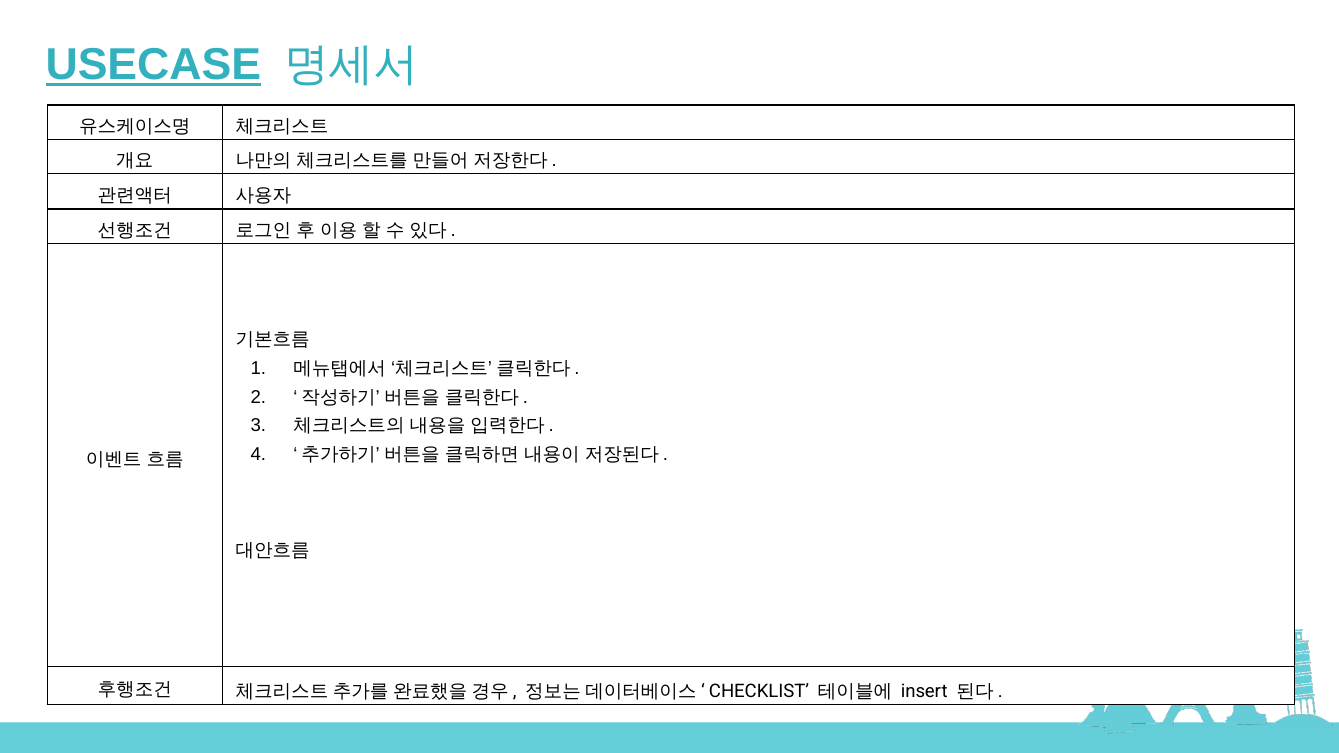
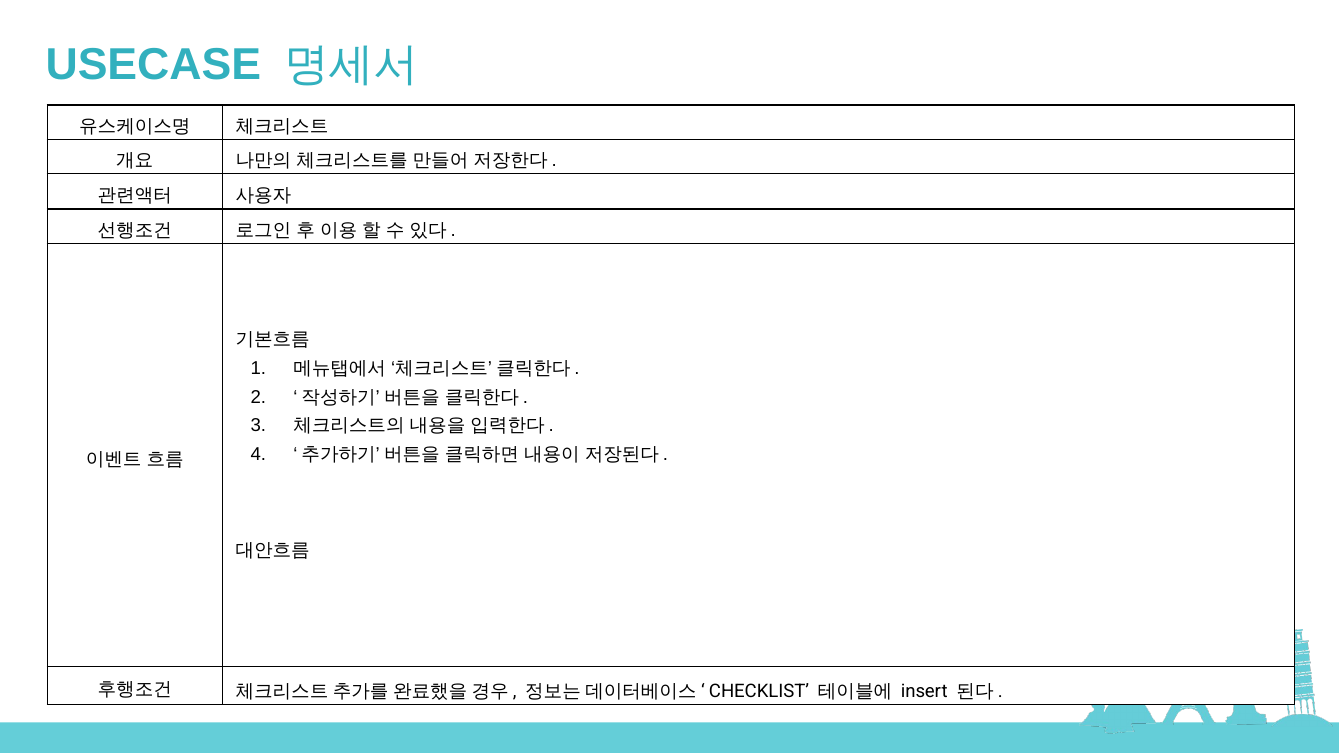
USECASE underline: present -> none
